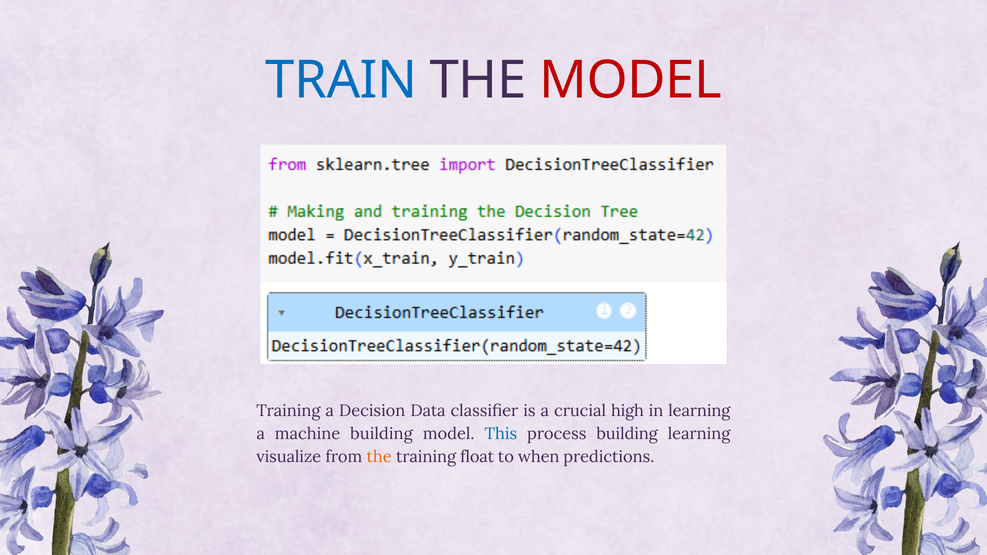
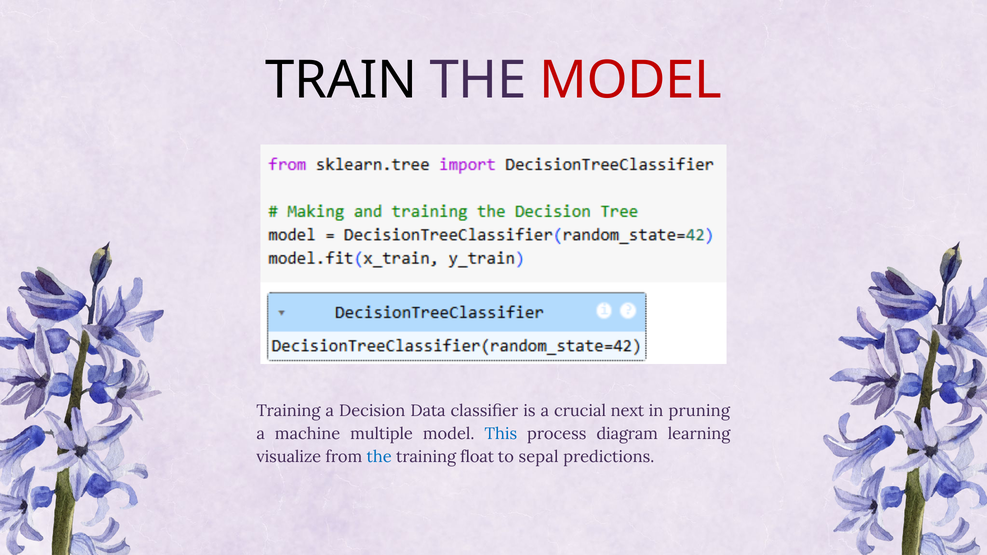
TRAIN colour: blue -> black
high: high -> next
in learning: learning -> pruning
machine building: building -> multiple
process building: building -> diagram
the at (379, 457) colour: orange -> blue
when: when -> sepal
